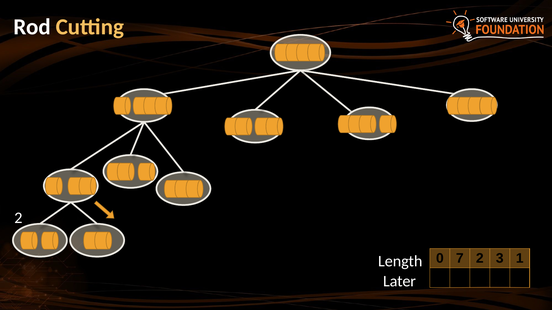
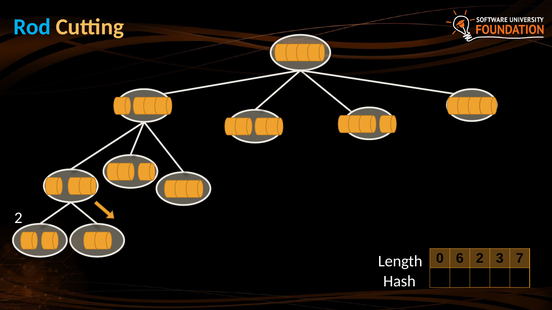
Rod colour: white -> light blue
7: 7 -> 6
3 1: 1 -> 7
Later: Later -> Hash
